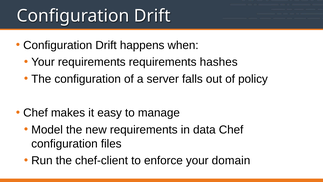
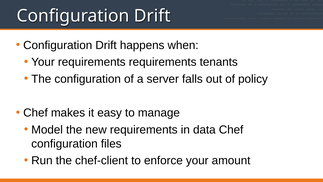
hashes: hashes -> tenants
domain: domain -> amount
